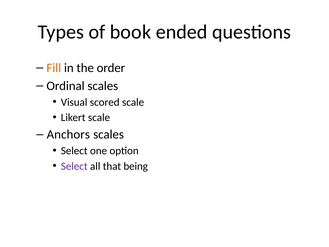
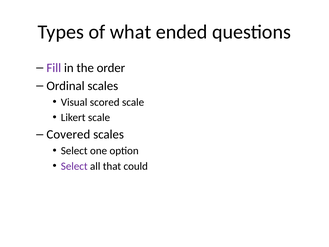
book: book -> what
Fill colour: orange -> purple
Anchors: Anchors -> Covered
being: being -> could
